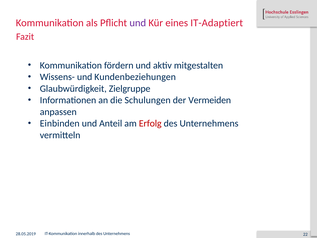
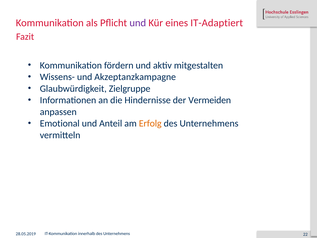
Kundenbeziehungen: Kundenbeziehungen -> Akzeptanzkampagne
Schulungen: Schulungen -> Hindernisse
Einbinden: Einbinden -> Emotional
Erfolg colour: red -> orange
